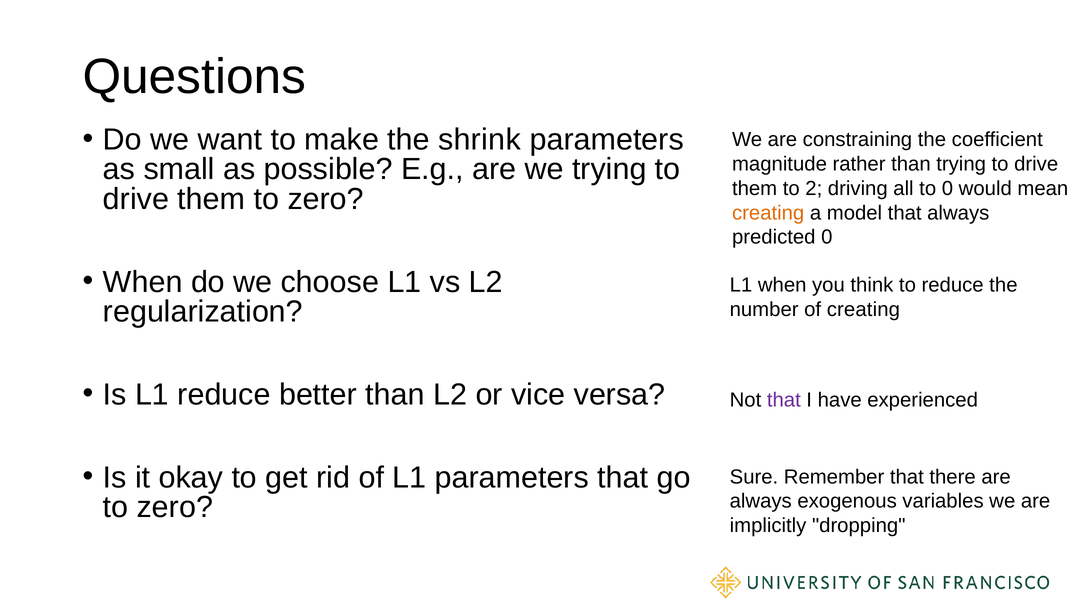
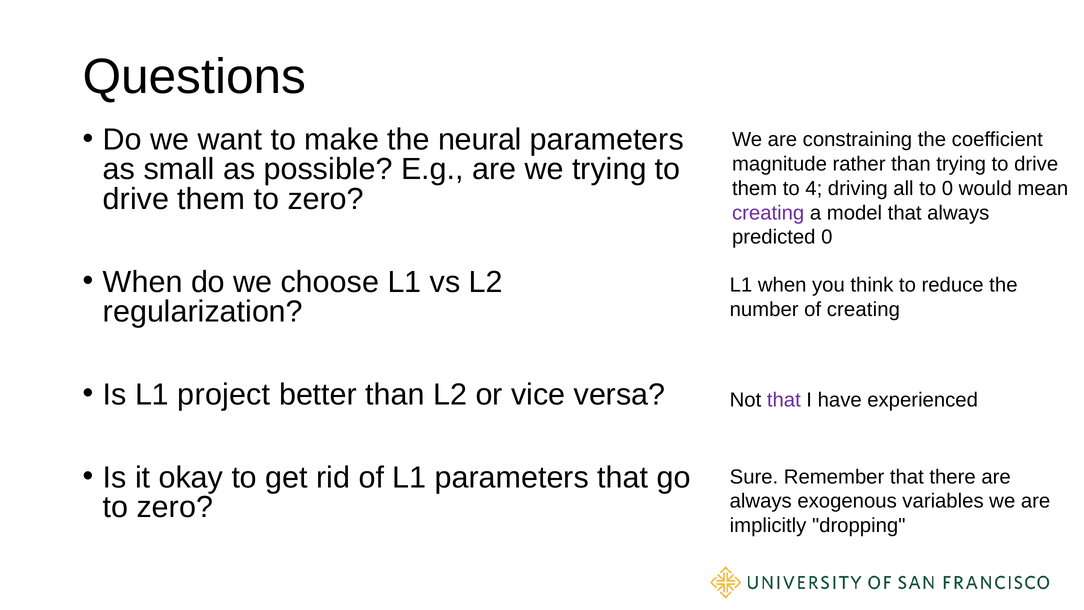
shrink: shrink -> neural
2: 2 -> 4
creating at (768, 213) colour: orange -> purple
L1 reduce: reduce -> project
